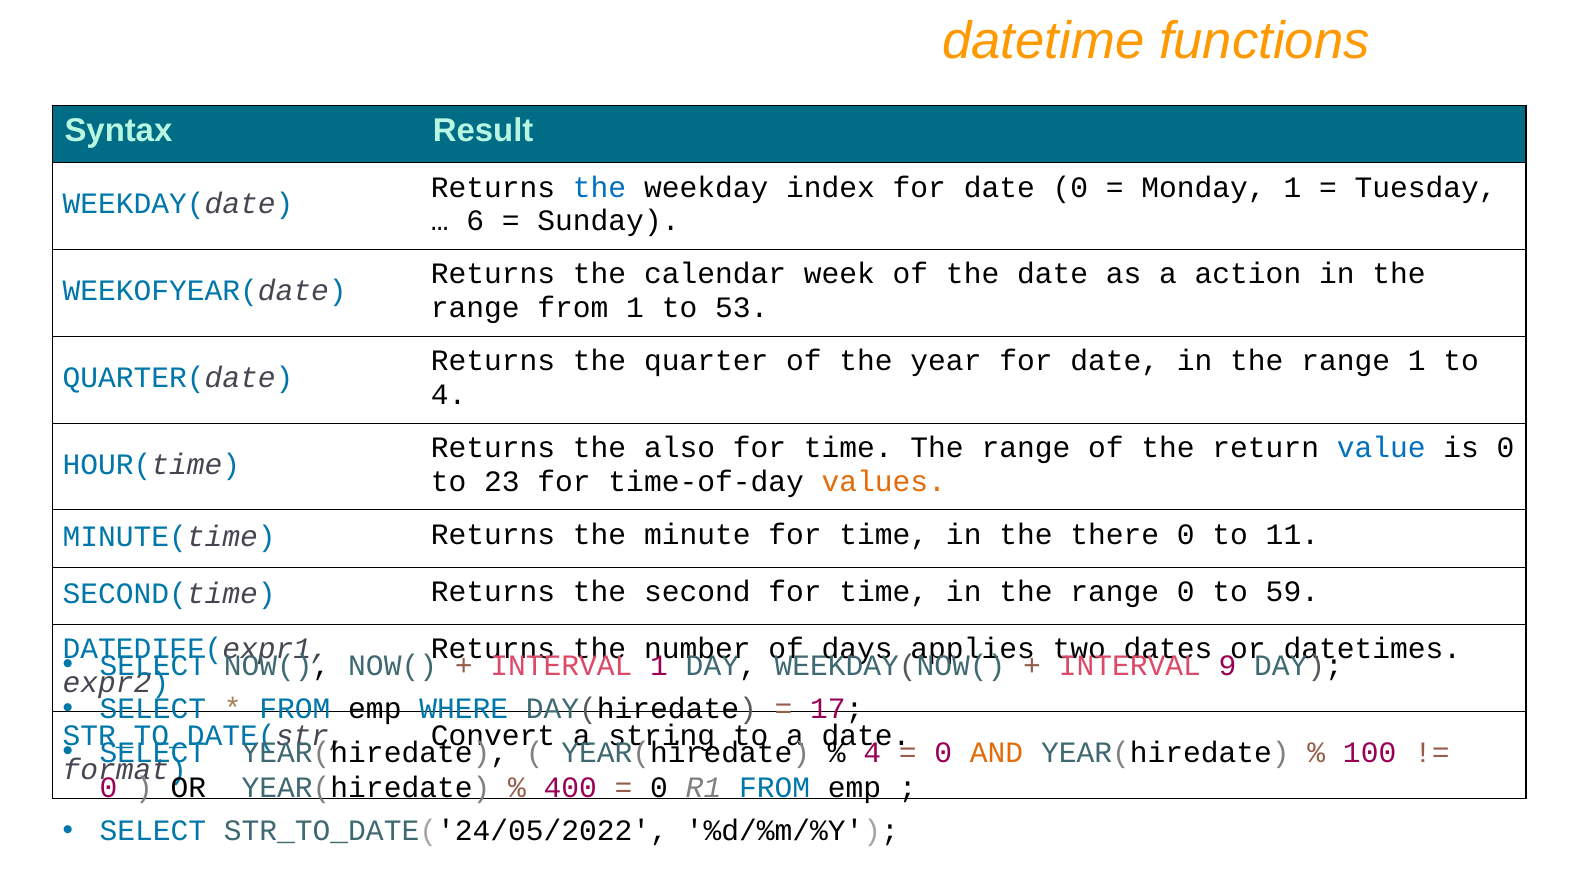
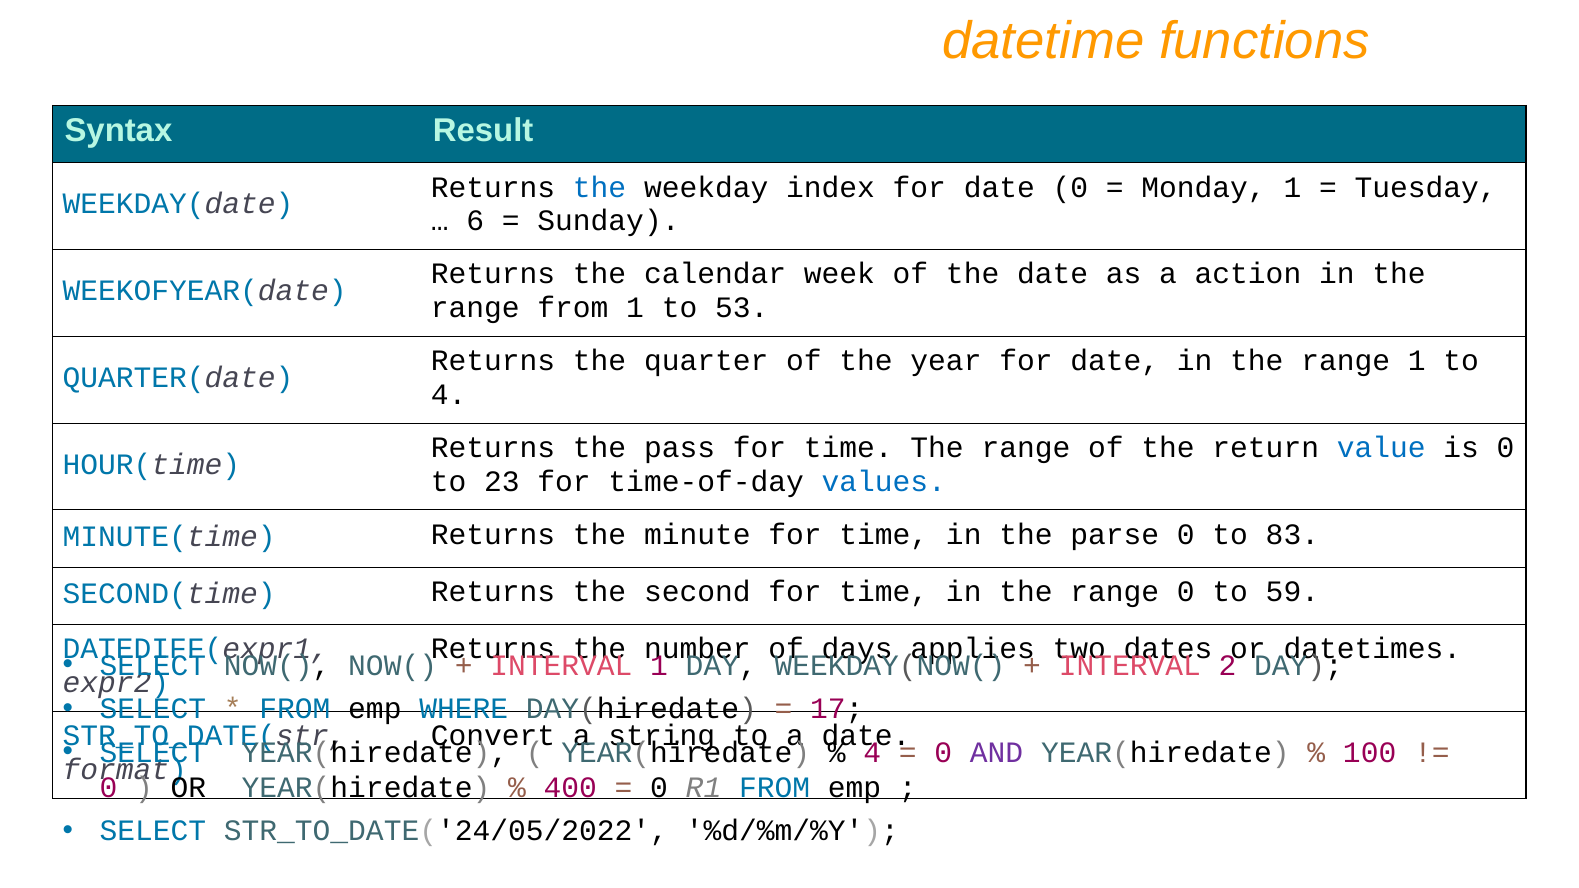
also: also -> pass
values colour: orange -> blue
there: there -> parse
11: 11 -> 83
9: 9 -> 2
AND colour: orange -> purple
